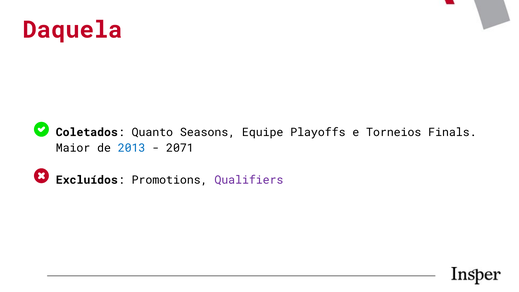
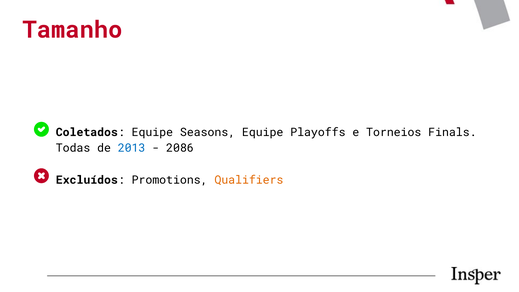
Daquela: Daquela -> Tamanho
Coletados Quanto: Quanto -> Equipe
Maior: Maior -> Todas
2071: 2071 -> 2086
Qualifiers colour: purple -> orange
